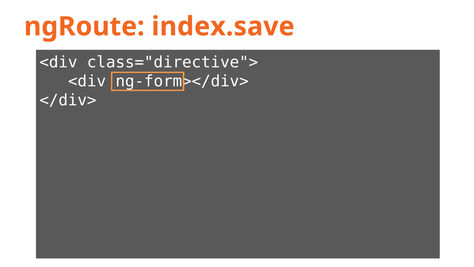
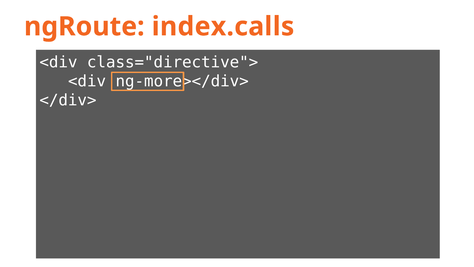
index.save: index.save -> index.calls
ng-form></div>: ng-form></div> -> ng-more></div>
